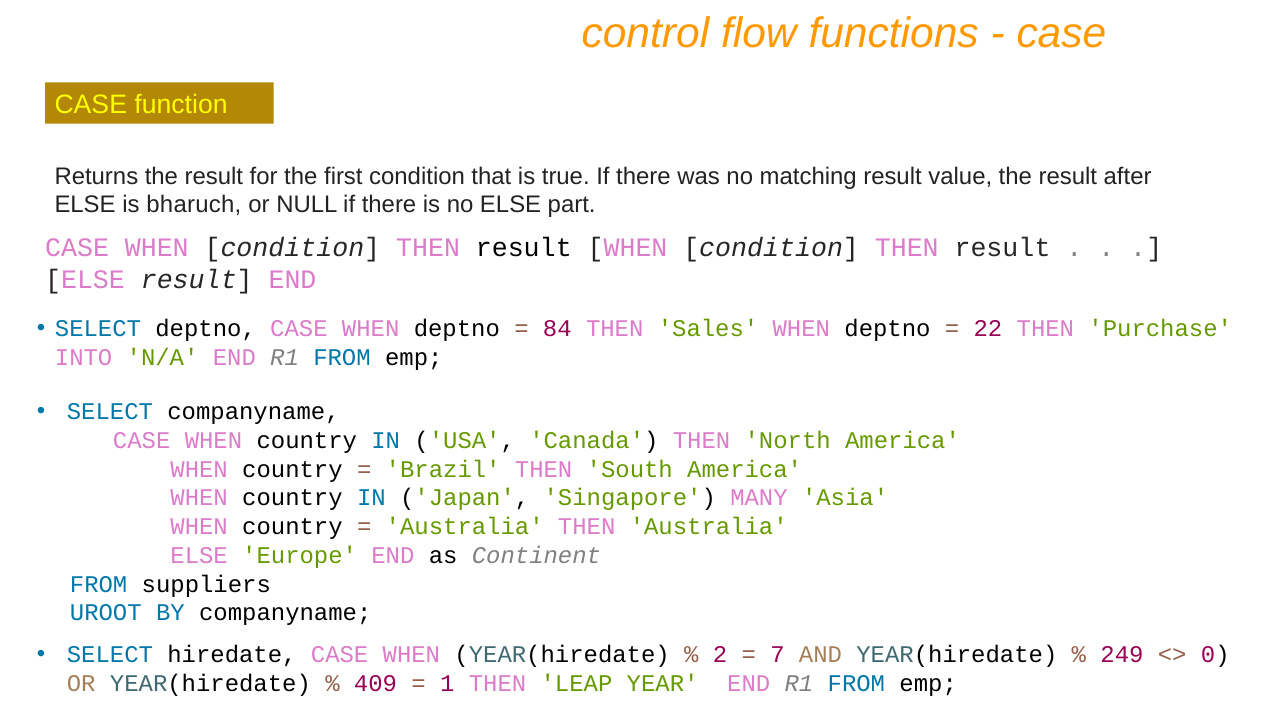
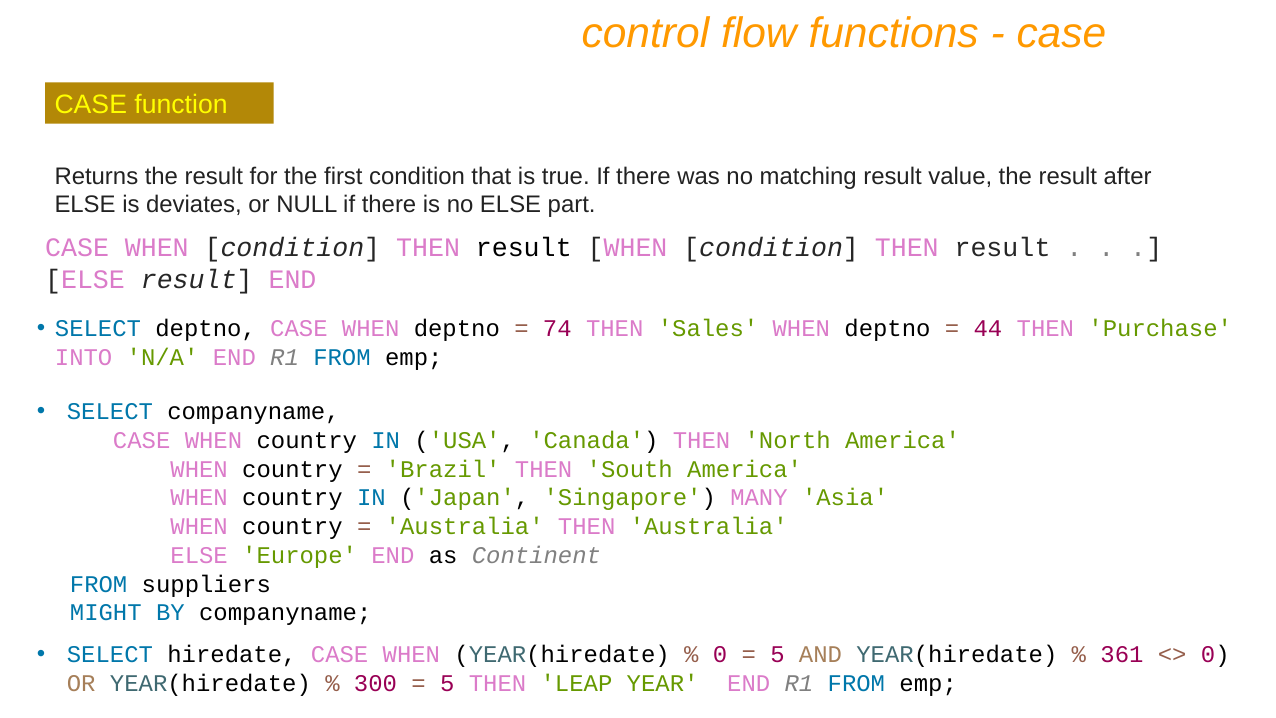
bharuch: bharuch -> deviates
84: 84 -> 74
22: 22 -> 44
UROOT: UROOT -> MIGHT
2 at (720, 654): 2 -> 0
7 at (777, 654): 7 -> 5
249: 249 -> 361
409: 409 -> 300
1 at (447, 683): 1 -> 5
